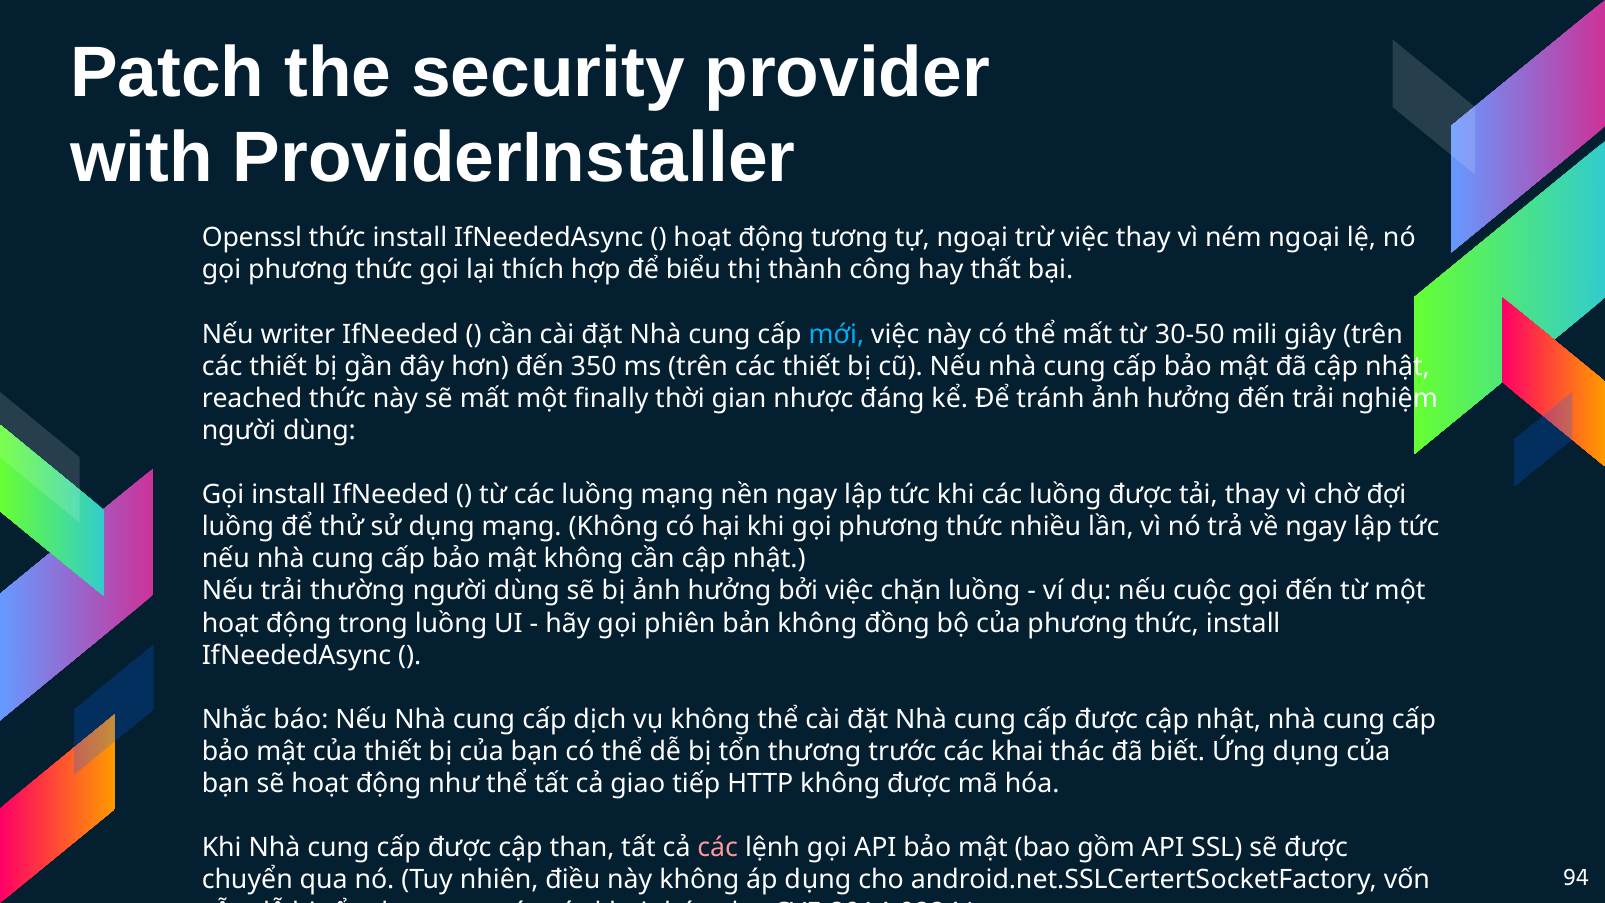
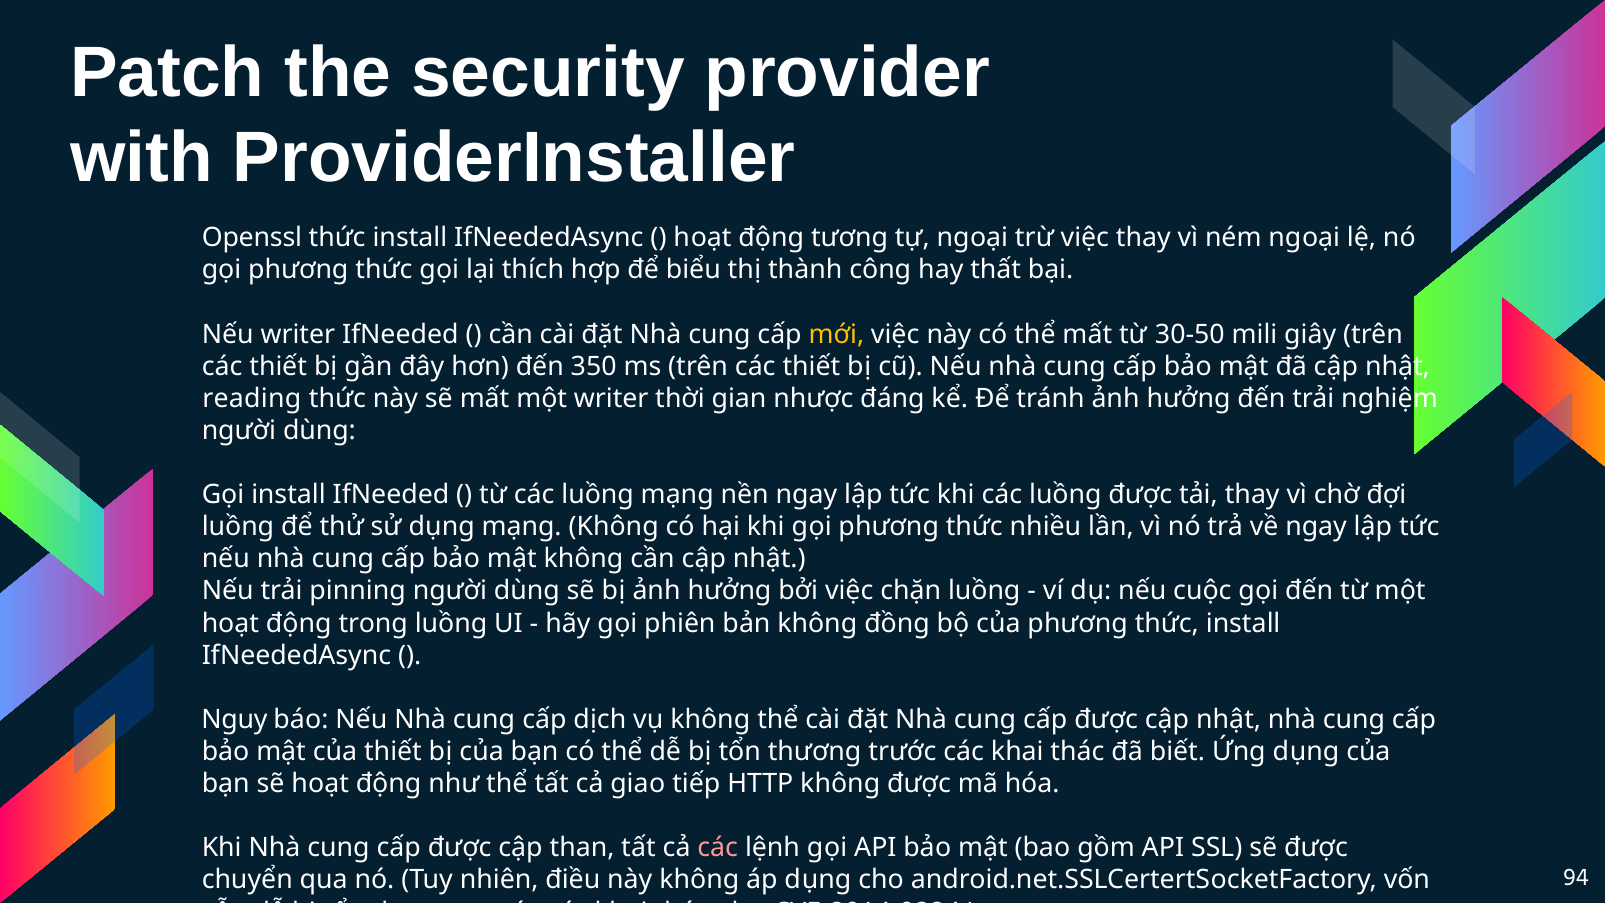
mới colour: light blue -> yellow
reached: reached -> reading
một finally: finally -> writer
thường: thường -> pinning
Nhắc: Nhắc -> Nguy
